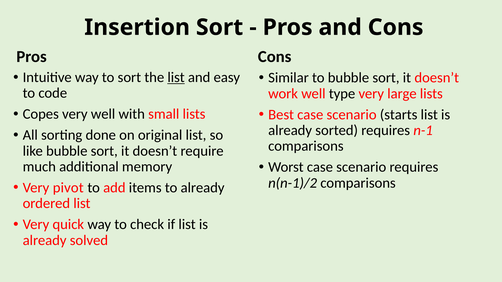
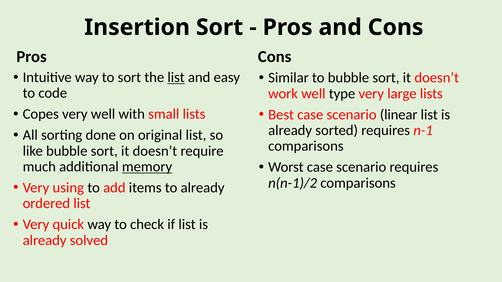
starts: starts -> linear
memory underline: none -> present
pivot: pivot -> using
